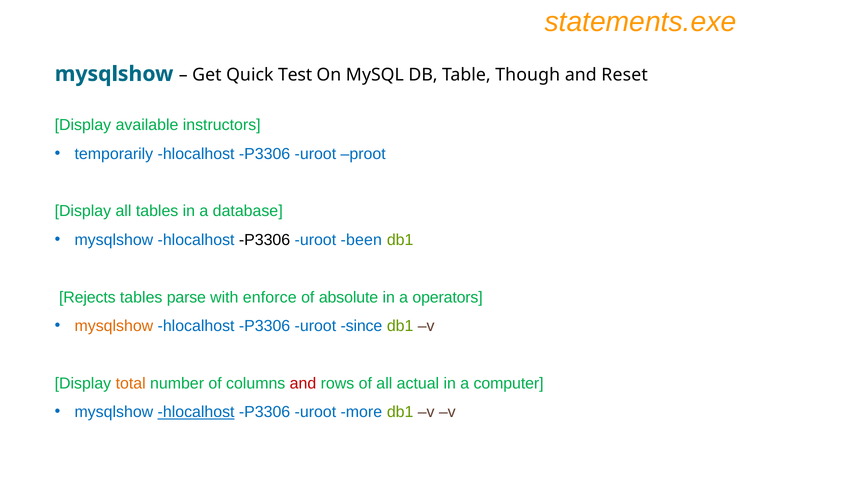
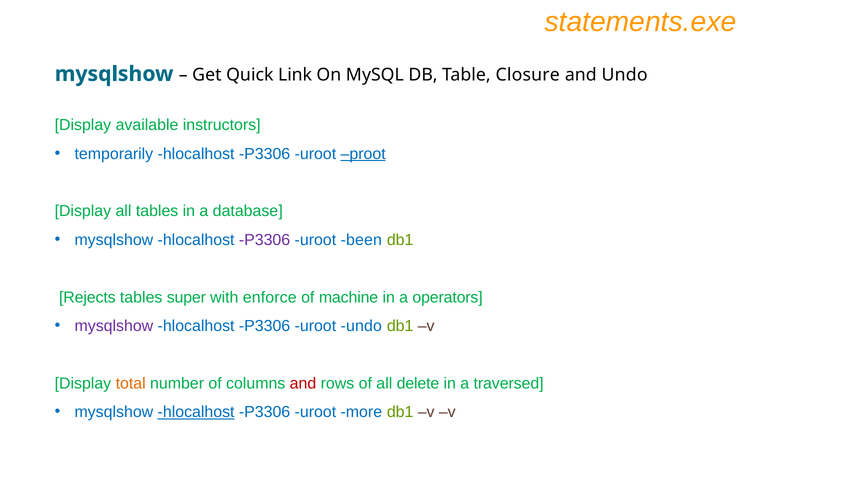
Test: Test -> Link
Though: Though -> Closure
and Reset: Reset -> Undo
proot underline: none -> present
P3306 at (265, 240) colour: black -> purple
parse: parse -> super
absolute: absolute -> machine
mysqlshow at (114, 326) colour: orange -> purple
uroot since: since -> undo
actual: actual -> delete
computer: computer -> traversed
